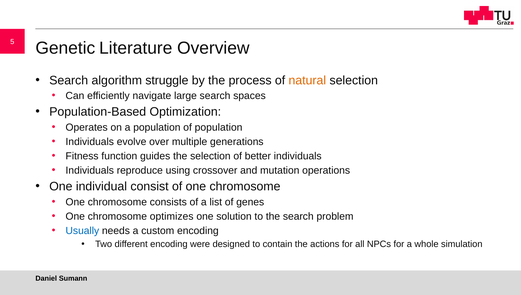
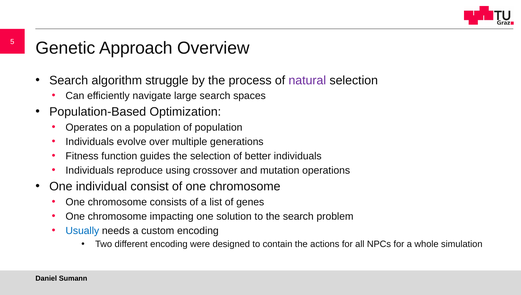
Literature: Literature -> Approach
natural colour: orange -> purple
optimizes: optimizes -> impacting
